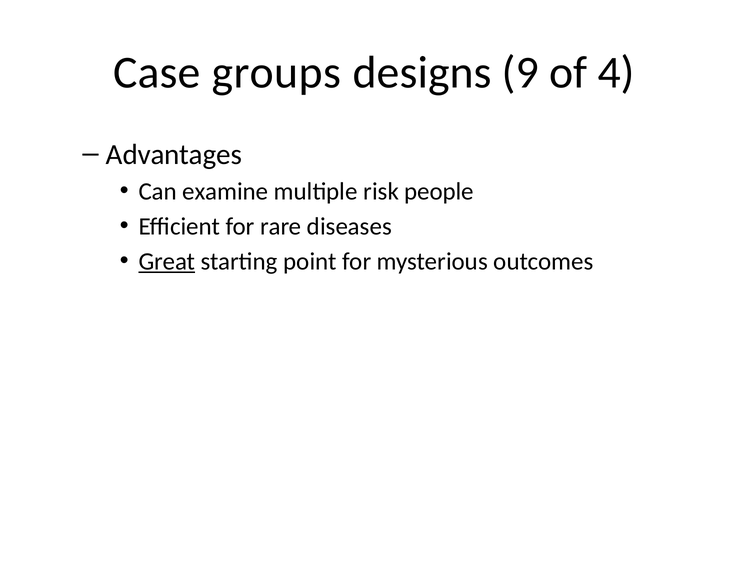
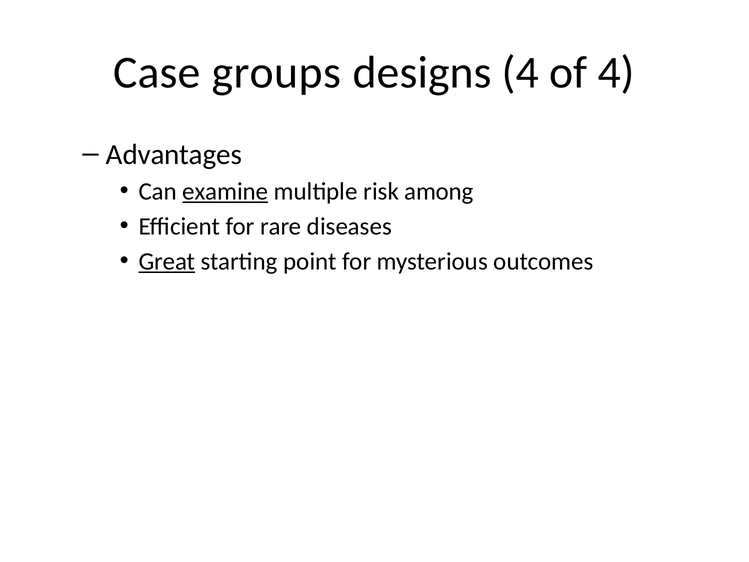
designs 9: 9 -> 4
examine underline: none -> present
people: people -> among
